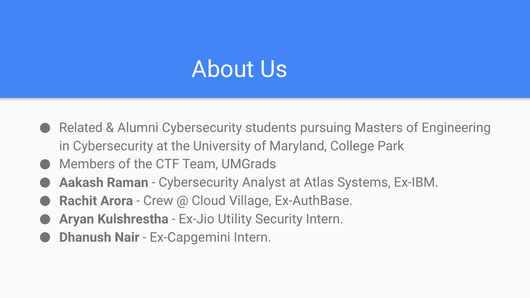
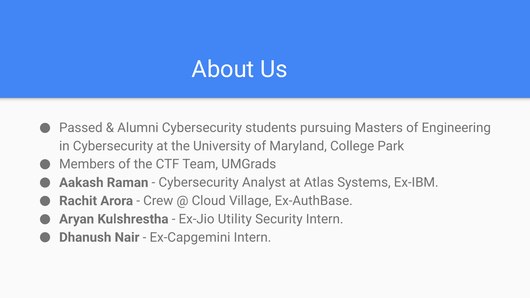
Related: Related -> Passed
